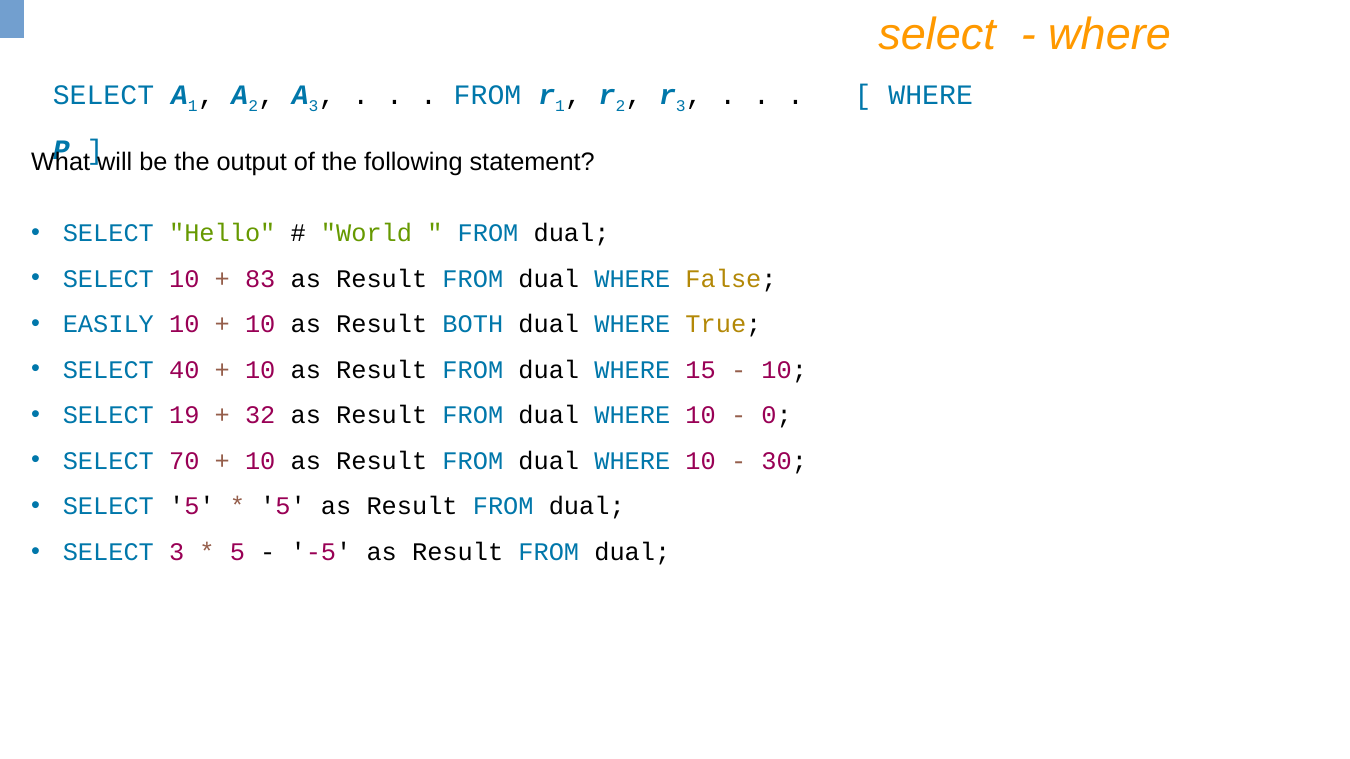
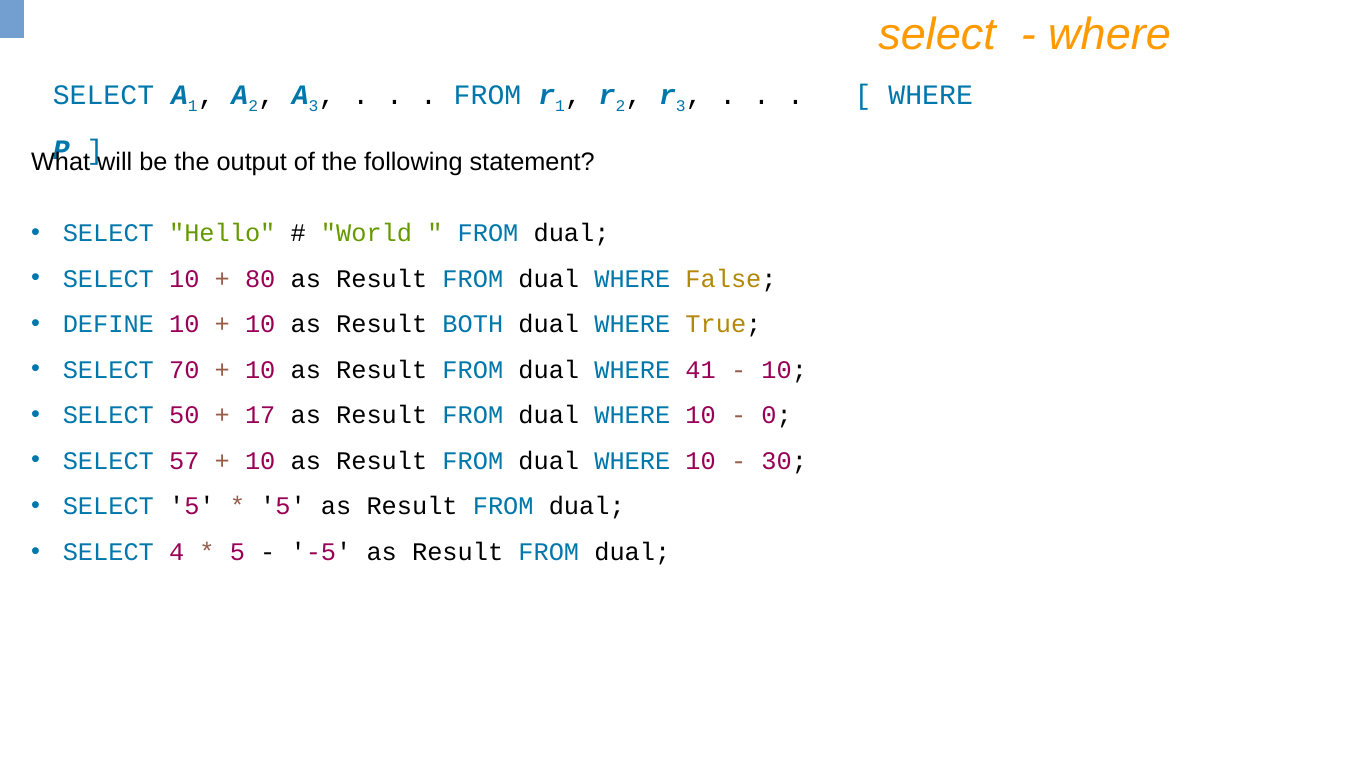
83: 83 -> 80
EASILY: EASILY -> DEFINE
40: 40 -> 70
15: 15 -> 41
19: 19 -> 50
32: 32 -> 17
70: 70 -> 57
SELECT 3: 3 -> 4
